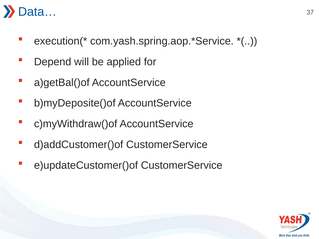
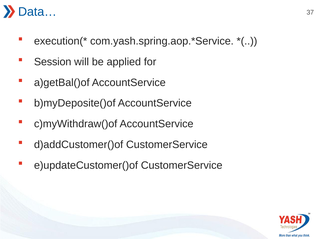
Depend: Depend -> Session
